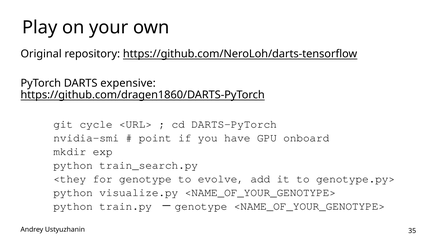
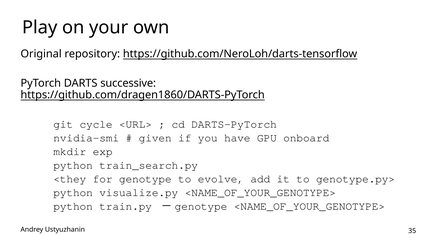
expensive: expensive -> successive
point: point -> given
